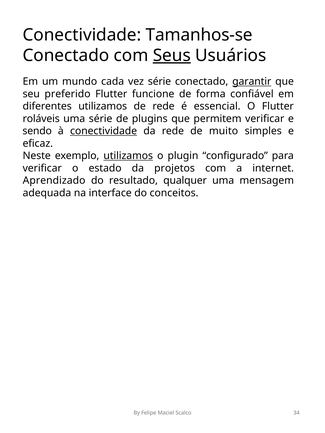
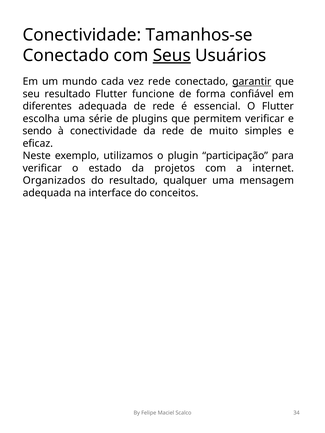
vez série: série -> rede
seu preferido: preferido -> resultado
diferentes utilizamos: utilizamos -> adequada
roláveis: roláveis -> escolha
conectividade at (104, 131) underline: present -> none
utilizamos at (128, 156) underline: present -> none
configurado: configurado -> participação
Aprendizado: Aprendizado -> Organizados
